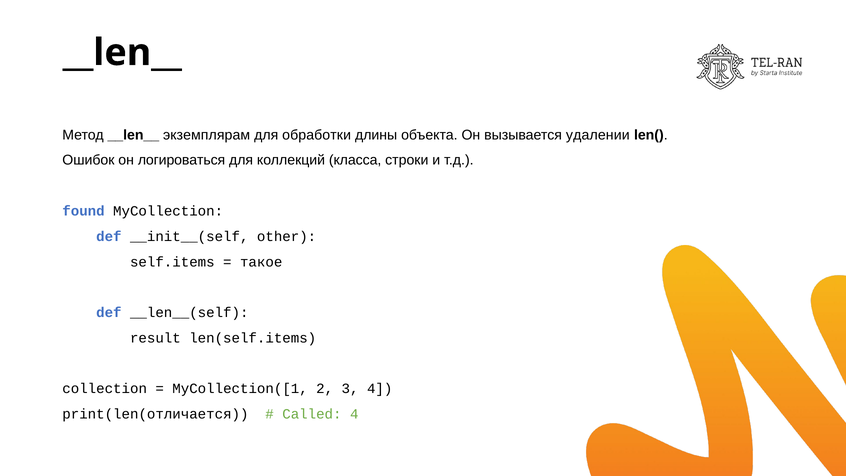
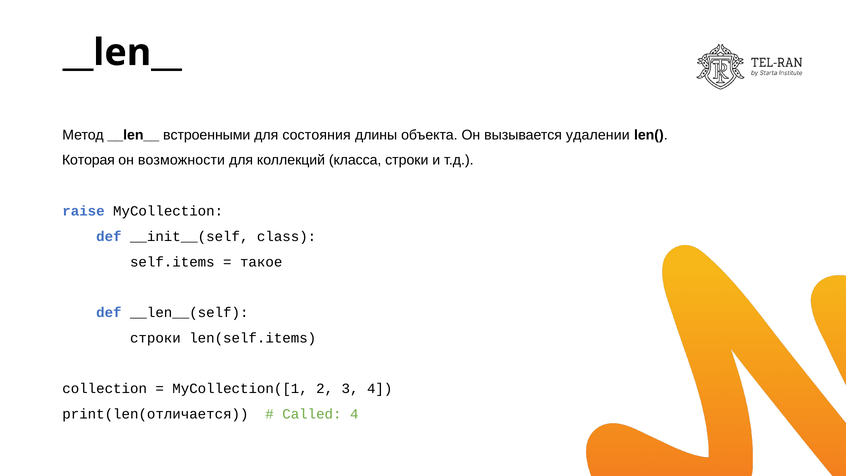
экземплярам: экземплярам -> встроенными
обработки: обработки -> состояния
Ошибок: Ошибок -> Которая
логироваться: логироваться -> возможности
found: found -> raise
other: other -> class
result at (155, 338): result -> строки
